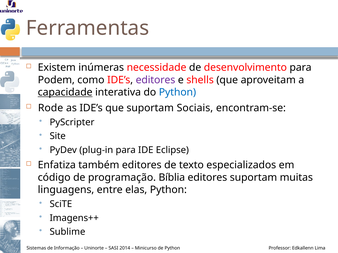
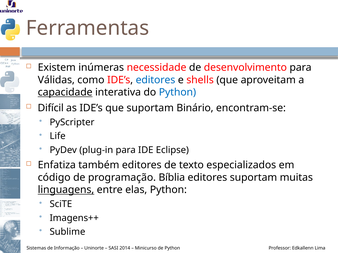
Podem: Podem -> Válidas
editores at (155, 80) colour: purple -> blue
Rode: Rode -> Difícil
Sociais: Sociais -> Binário
Site: Site -> Life
linguagens underline: none -> present
